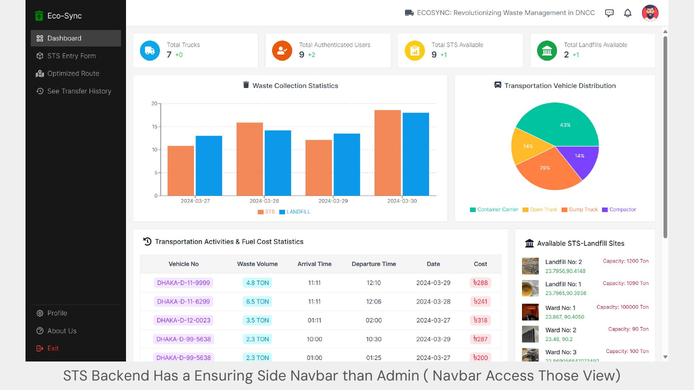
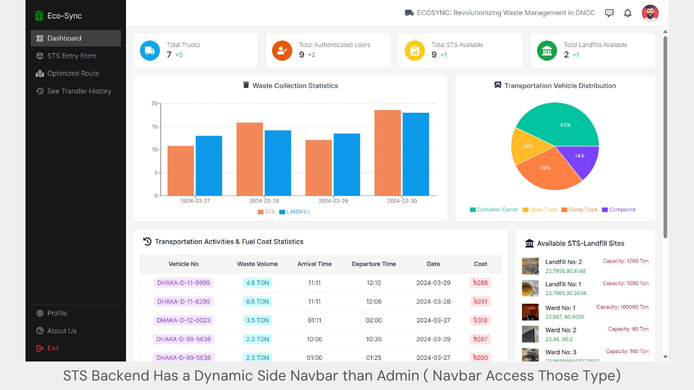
Ensuring: Ensuring -> Dynamic
View: View -> Type
